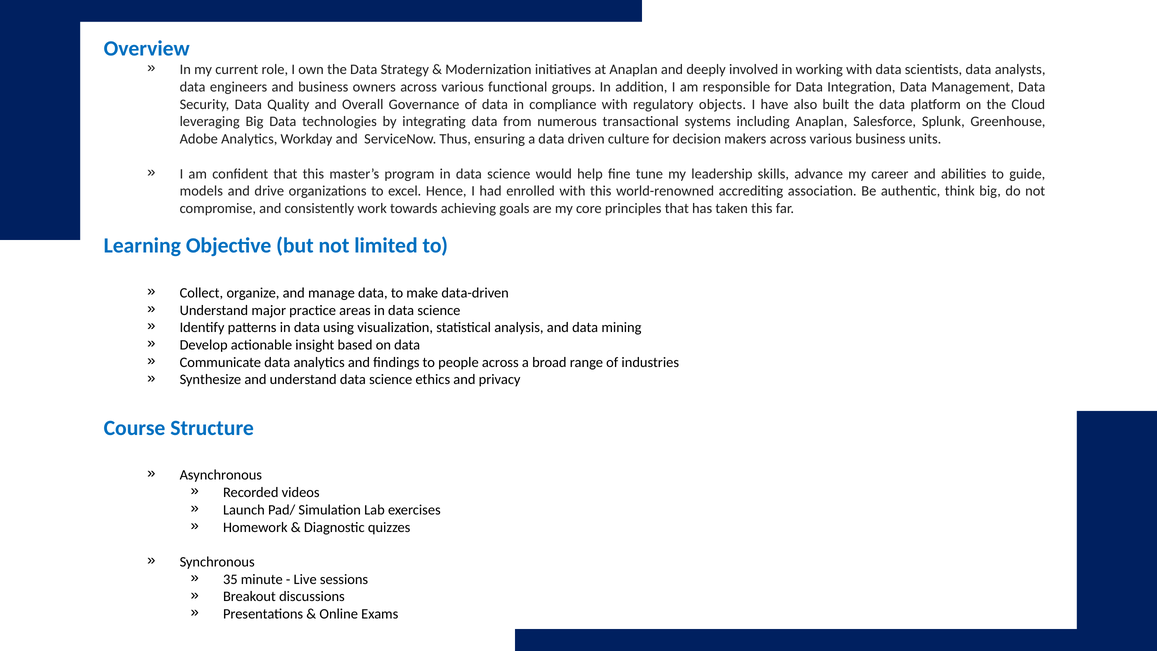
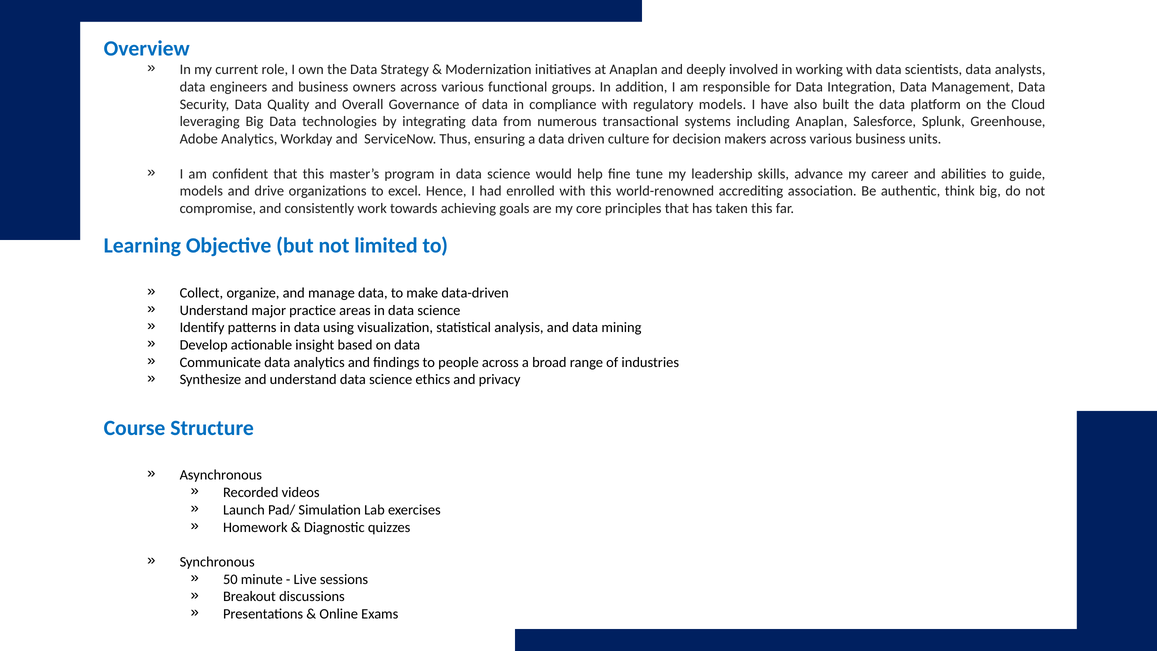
regulatory objects: objects -> models
35: 35 -> 50
